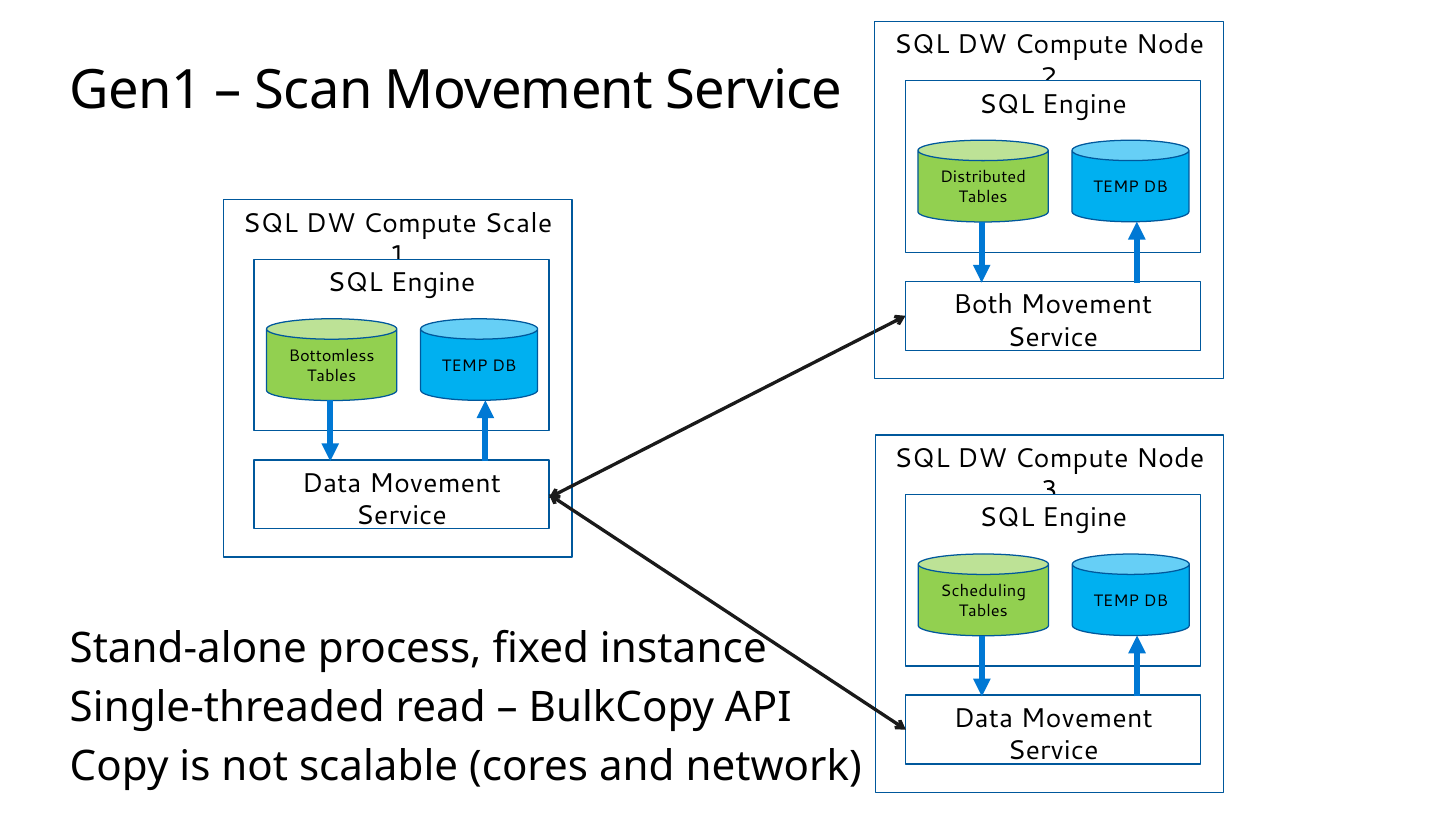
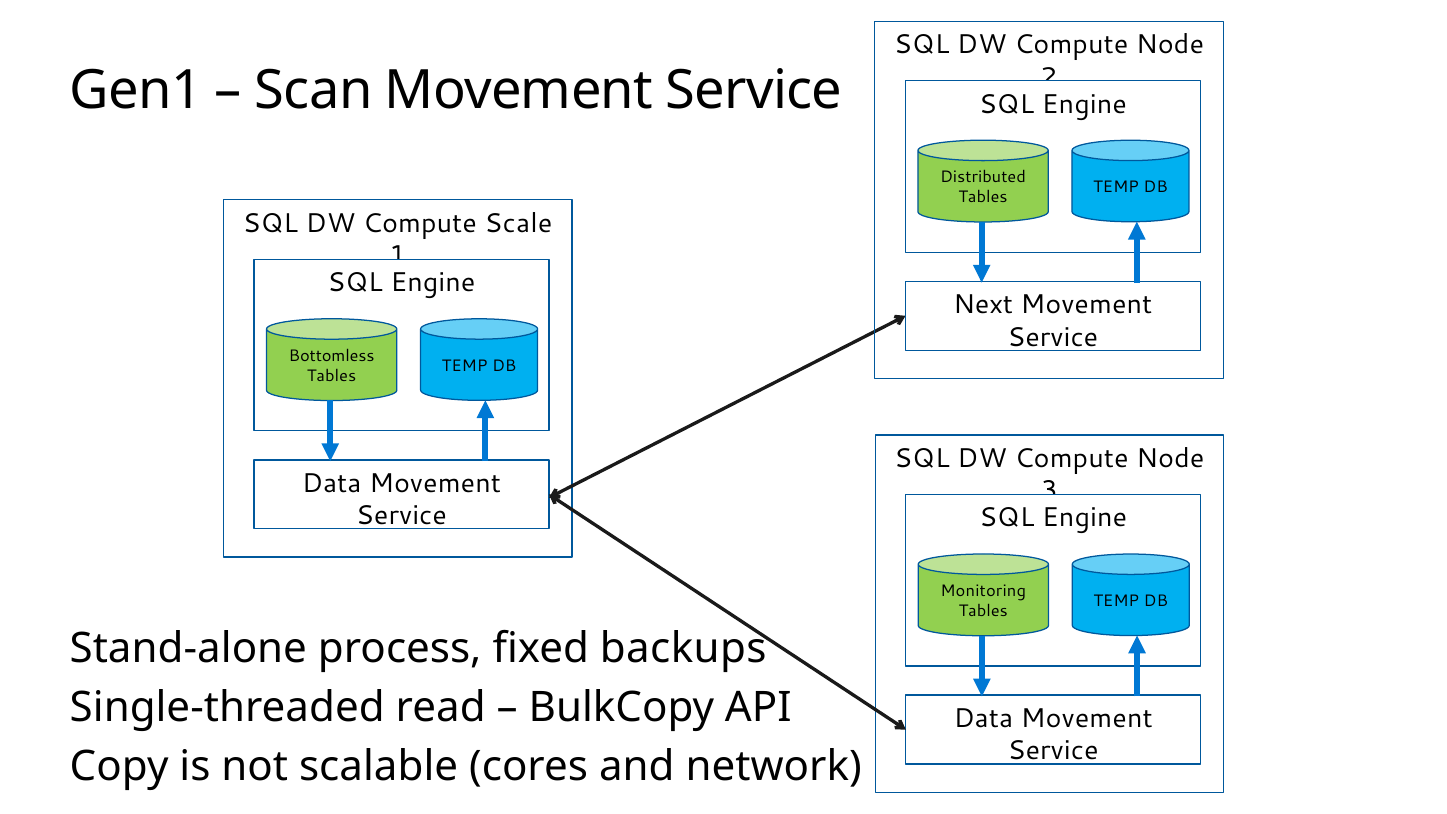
Both: Both -> Next
Scheduling: Scheduling -> Monitoring
instance: instance -> backups
